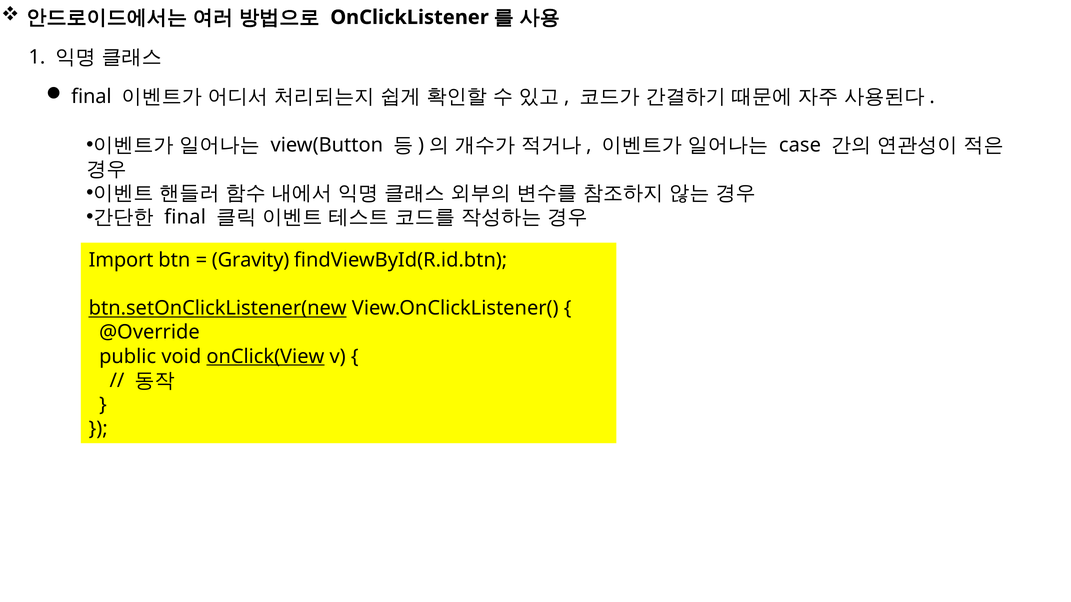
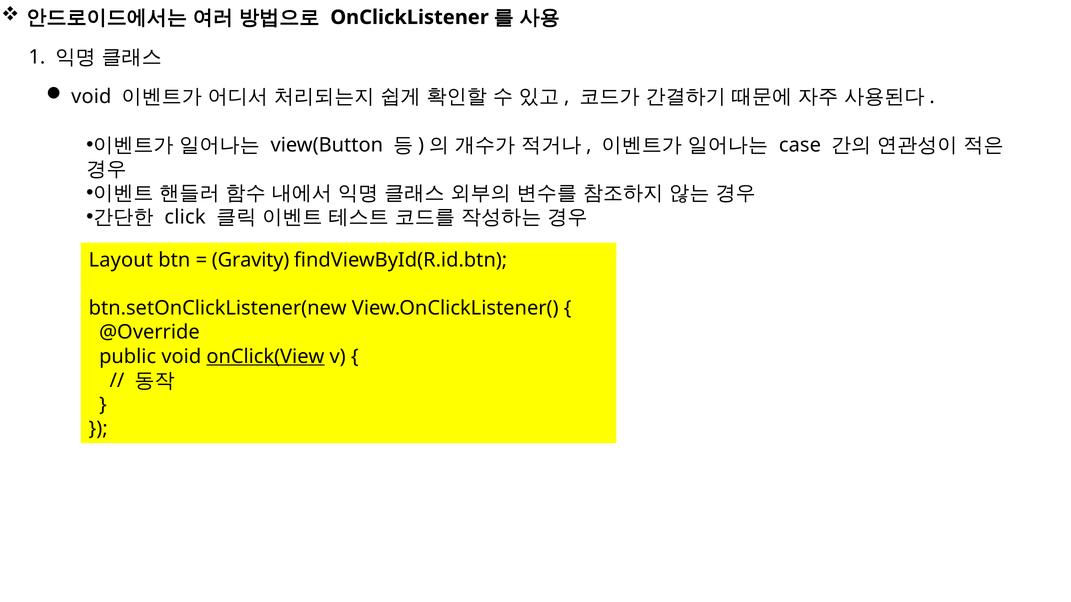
final at (91, 97): final -> void
final at (185, 217): final -> click
Import: Import -> Layout
btn.setOnClickListener(new underline: present -> none
